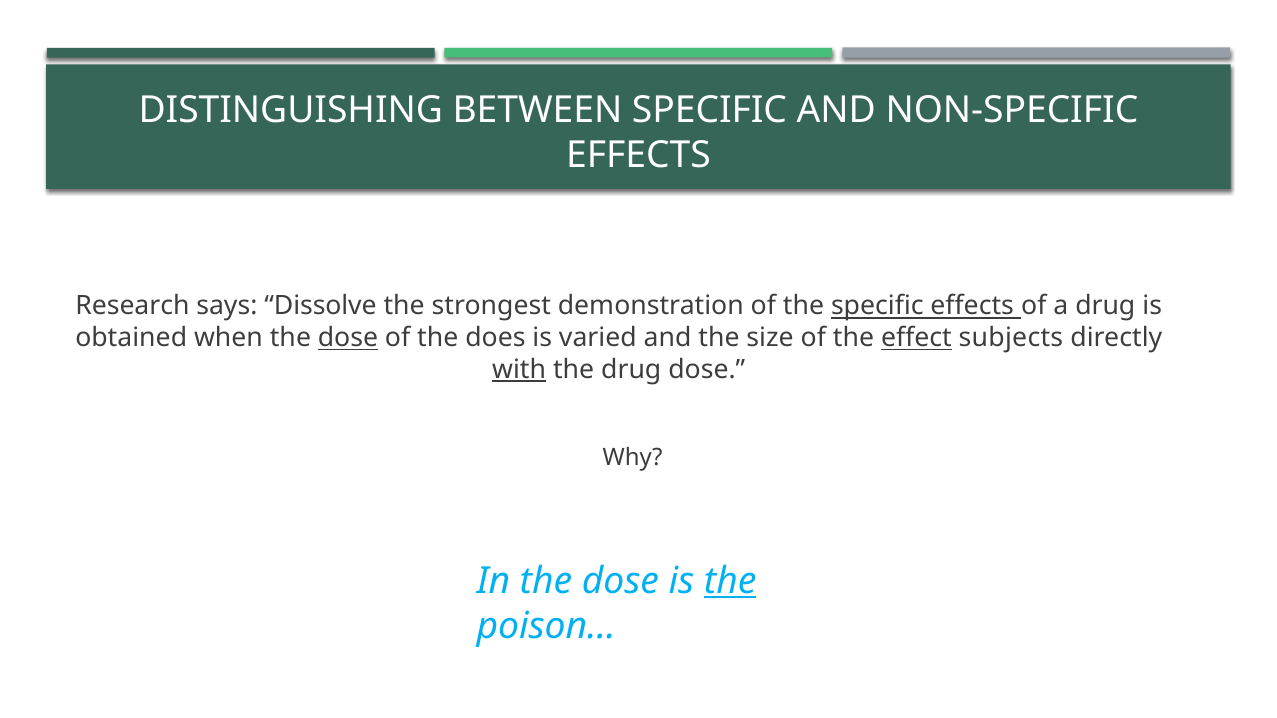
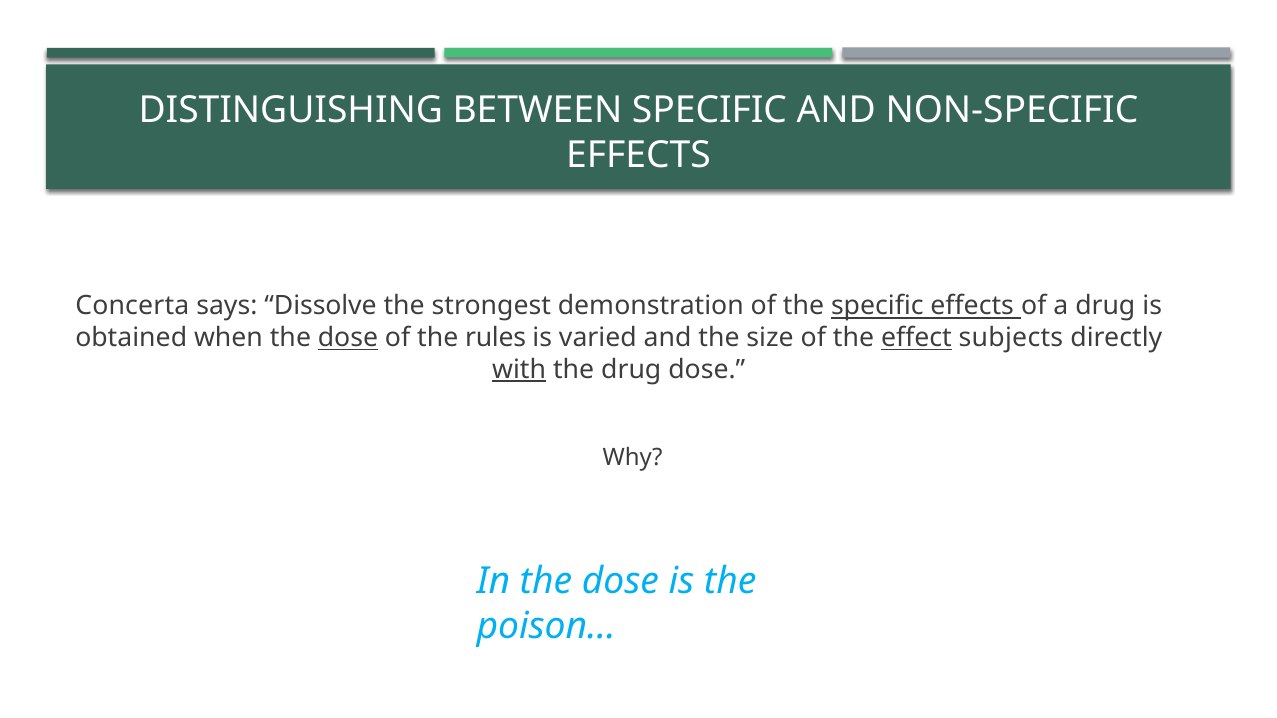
Research: Research -> Concerta
does: does -> rules
the at (730, 581) underline: present -> none
